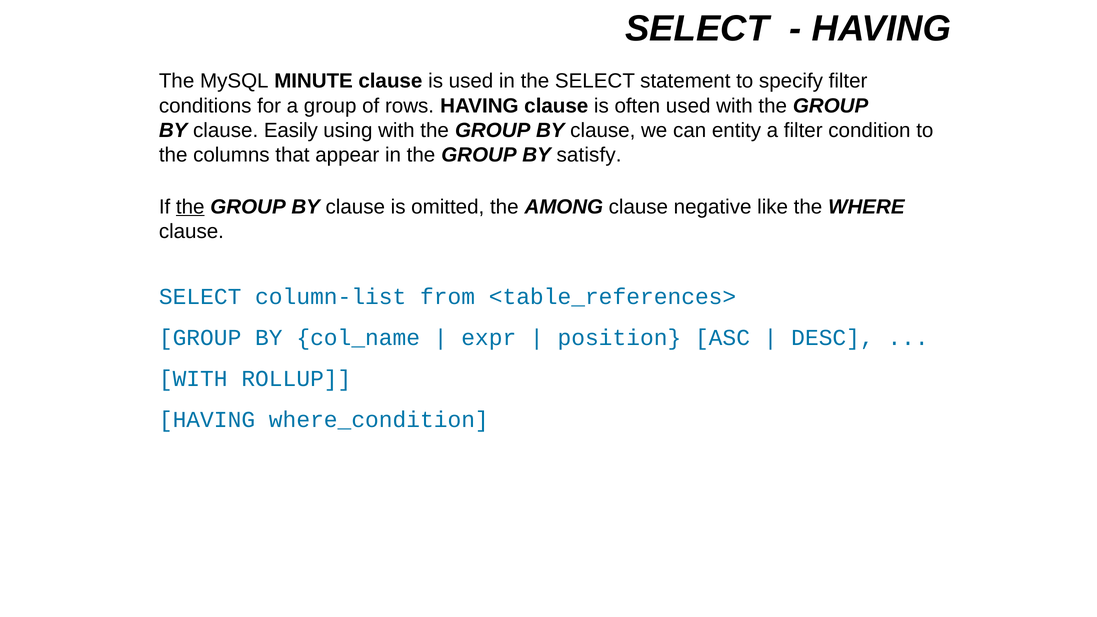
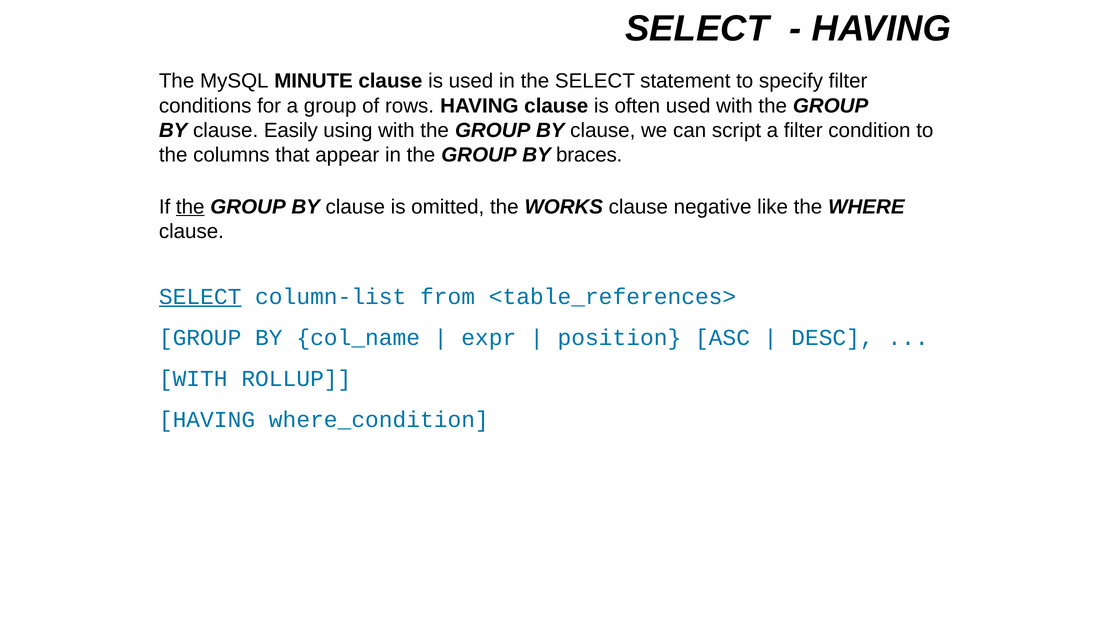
entity: entity -> script
satisfy: satisfy -> braces
AMONG: AMONG -> WORKS
SELECT at (200, 297) underline: none -> present
